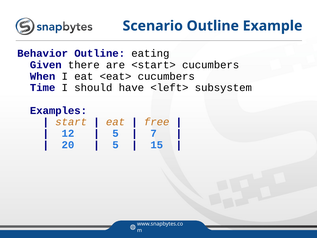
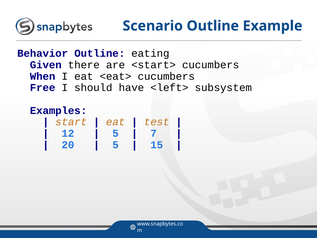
Time: Time -> Free
free: free -> test
